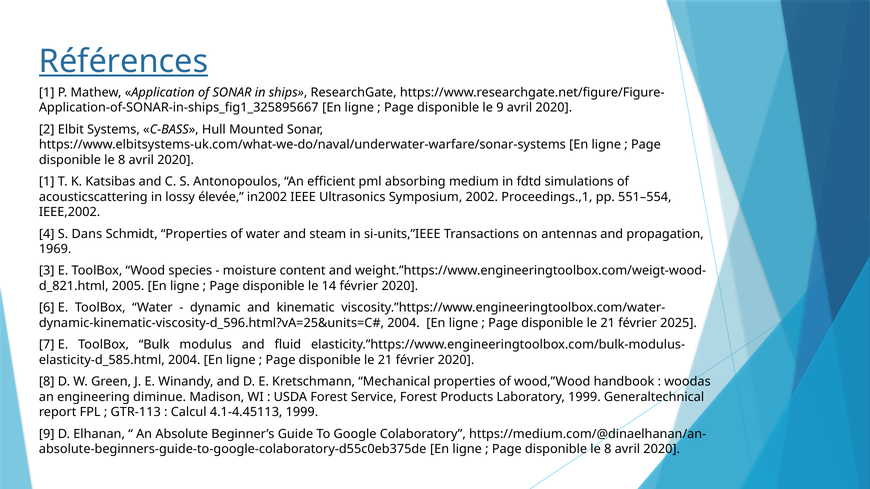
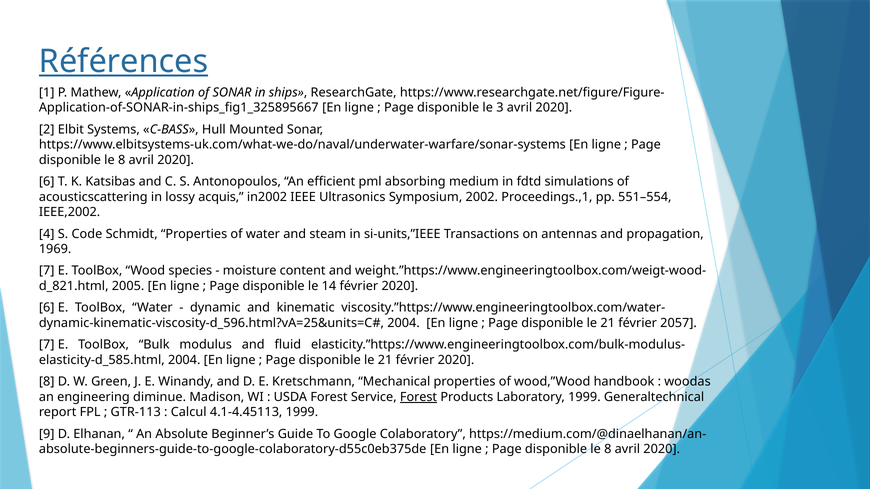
le 9: 9 -> 3
1 at (47, 182): 1 -> 6
élevée: élevée -> acquis
Dans: Dans -> Code
3 at (47, 271): 3 -> 7
2025: 2025 -> 2057
Forest at (419, 397) underline: none -> present
